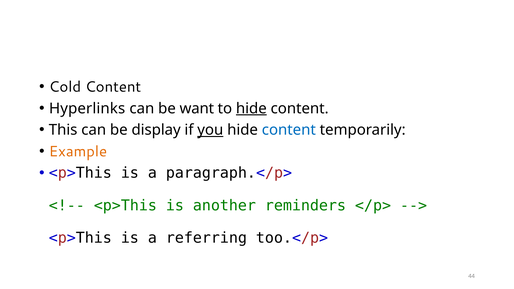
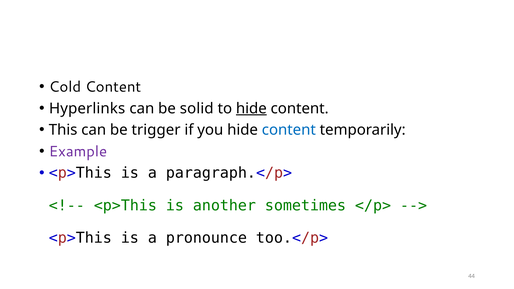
want: want -> solid
display: display -> trigger
you underline: present -> none
Example colour: orange -> purple
reminders: reminders -> sometimes
referring: referring -> pronounce
